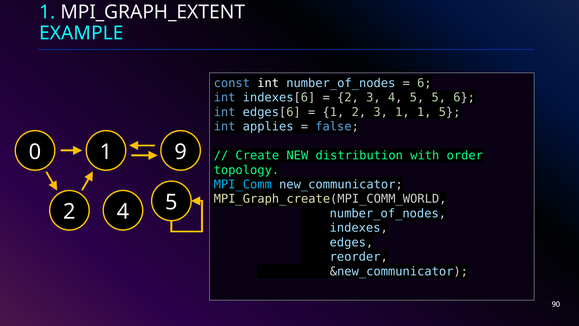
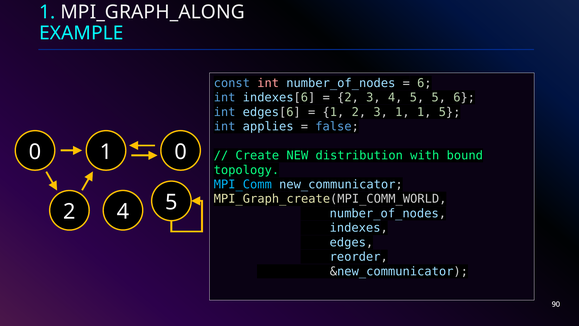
MPI_GRAPH_EXTENT: MPI_GRAPH_EXTENT -> MPI_GRAPH_ALONG
int at (268, 83) colour: white -> pink
1 9: 9 -> 0
order: order -> bound
